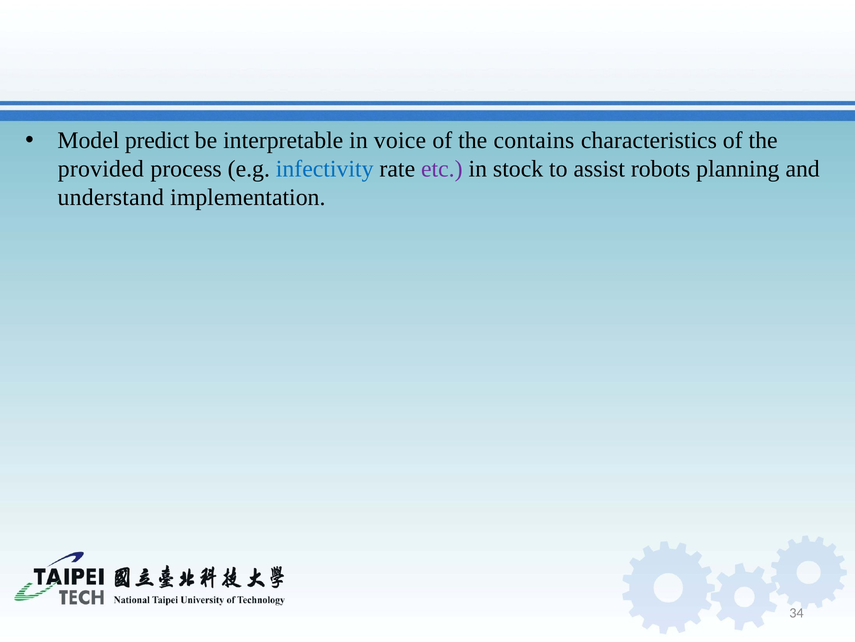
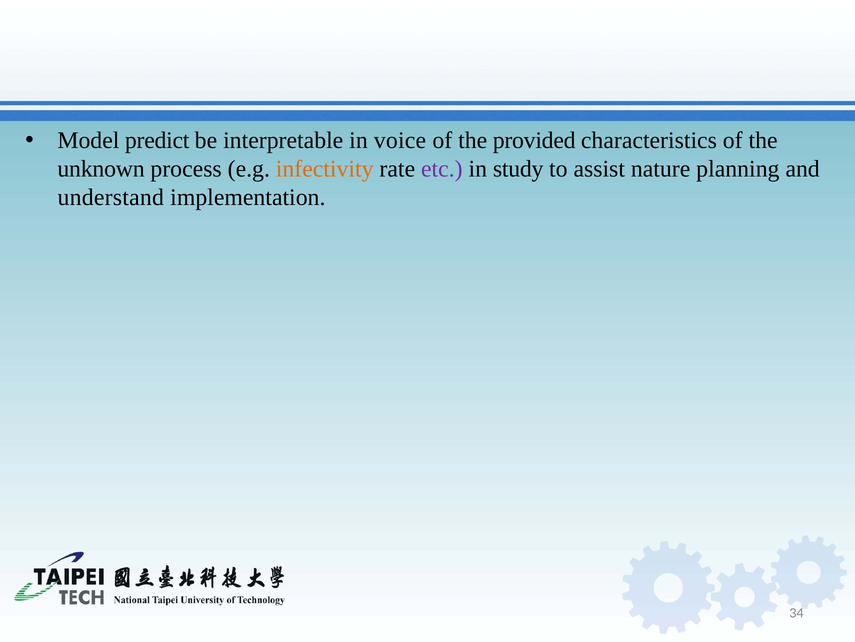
contains: contains -> provided
provided: provided -> unknown
infectivity colour: blue -> orange
stock: stock -> study
robots: robots -> nature
